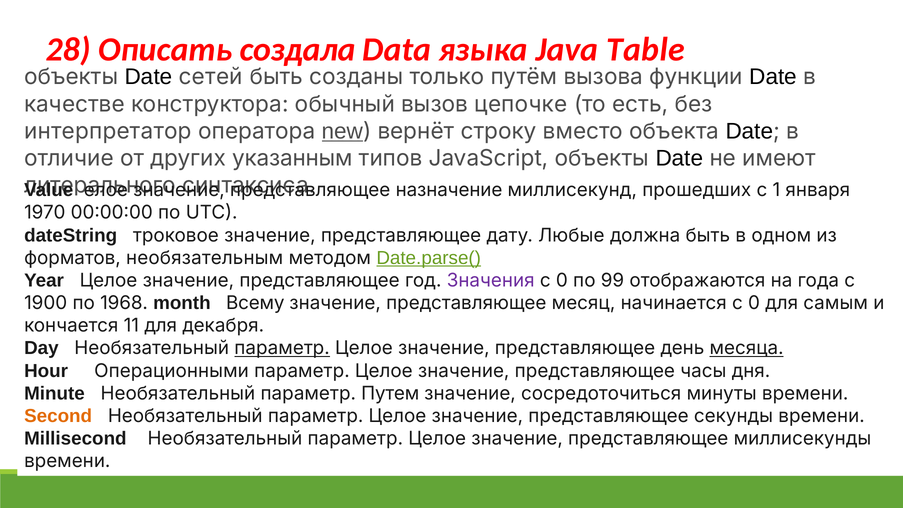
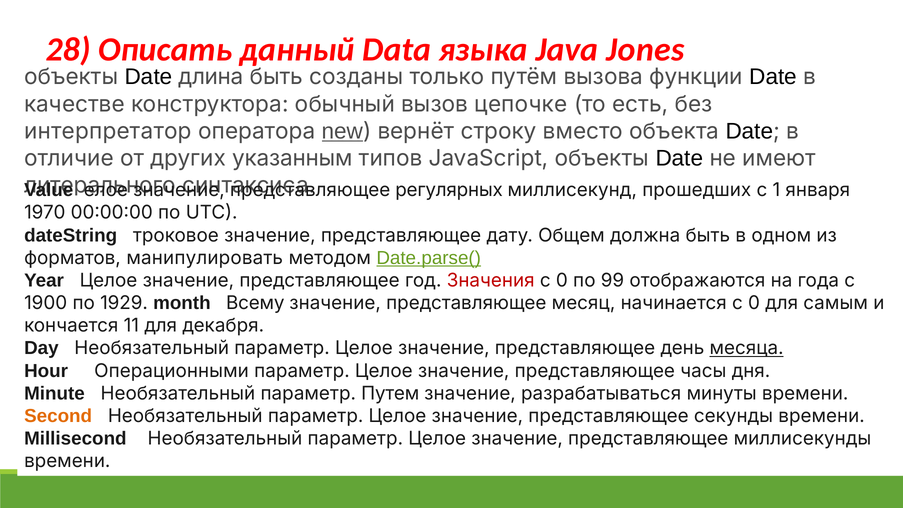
создала: создала -> данный
Table: Table -> Jones
сетей: сетей -> длина
назначение: назначение -> регулярных
Любые: Любые -> Общем
необязательным: необязательным -> манипулировать
Значения colour: purple -> red
1968: 1968 -> 1929
параметр at (282, 348) underline: present -> none
сосредоточиться: сосредоточиться -> разрабатываться
